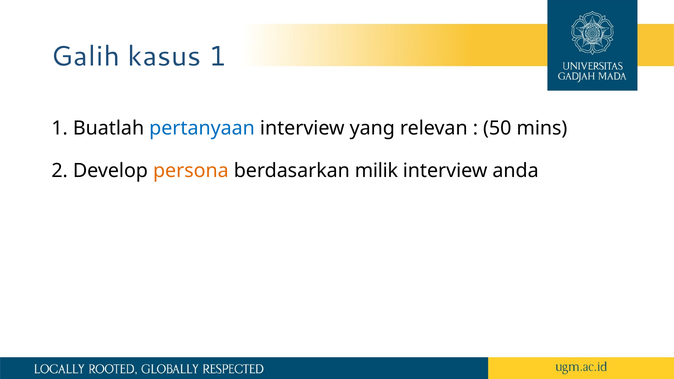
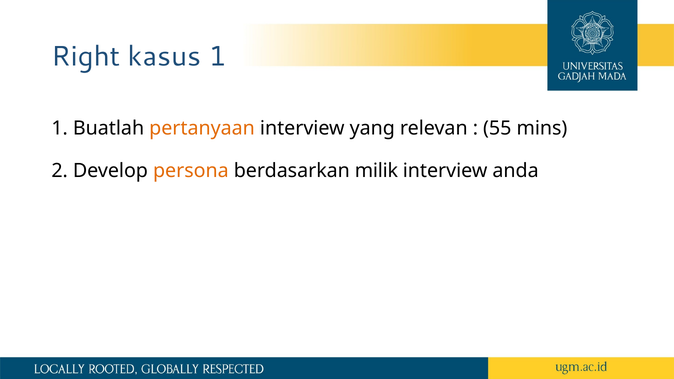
Galih: Galih -> Right
pertanyaan colour: blue -> orange
50: 50 -> 55
